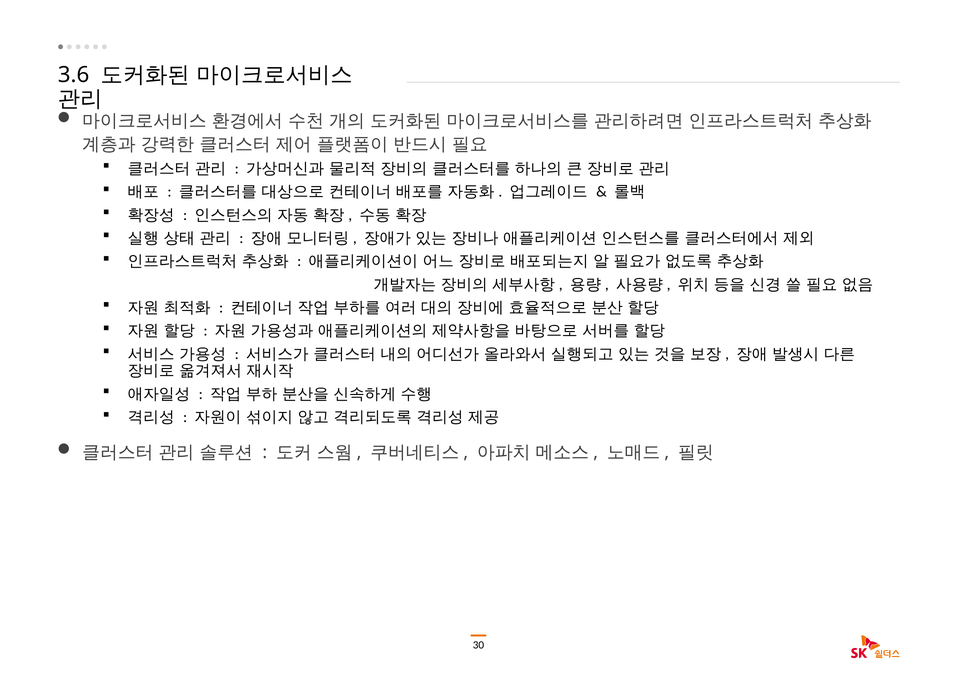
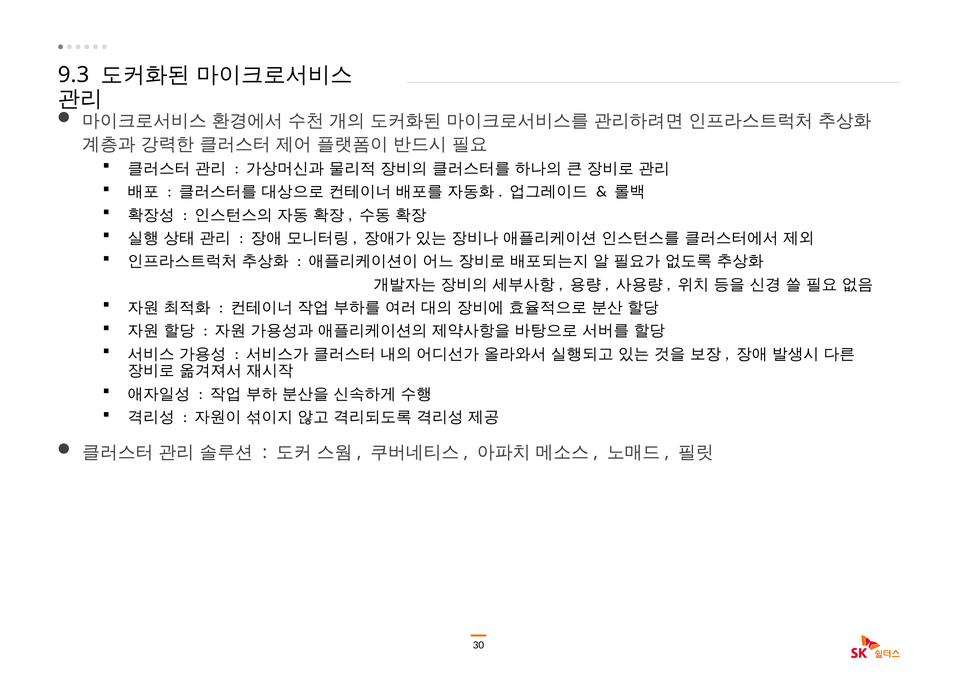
3.6: 3.6 -> 9.3
